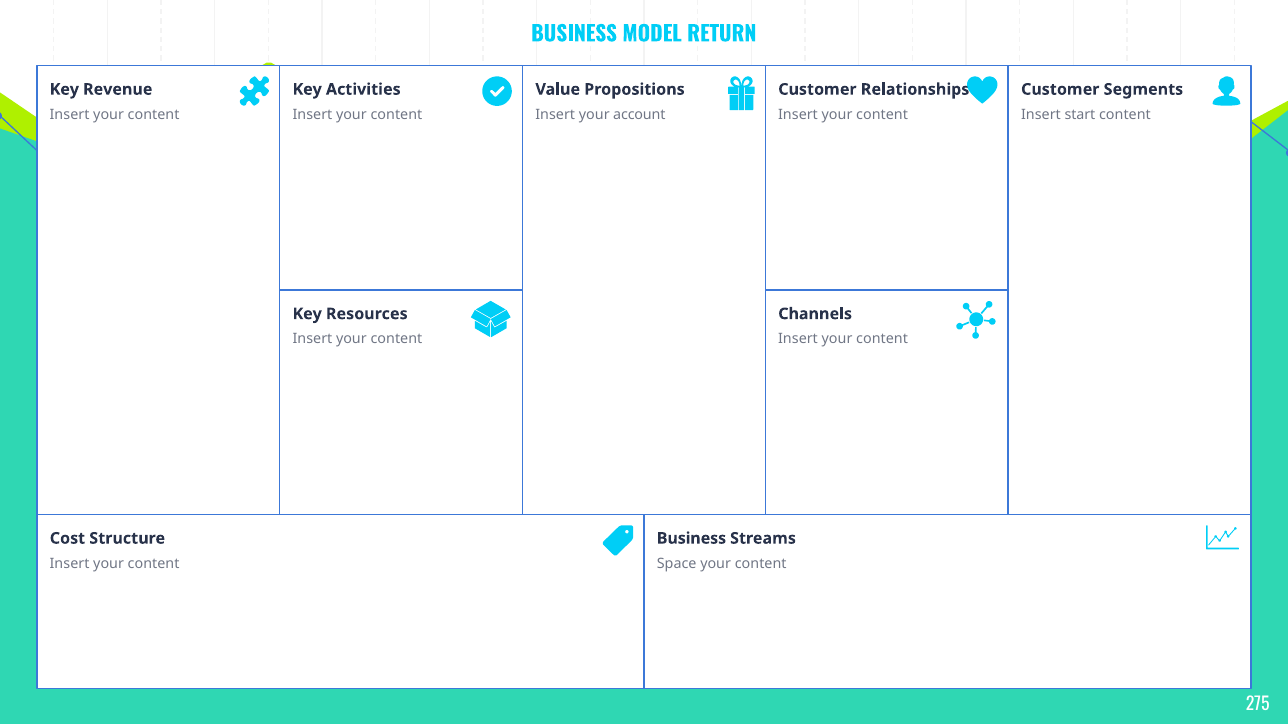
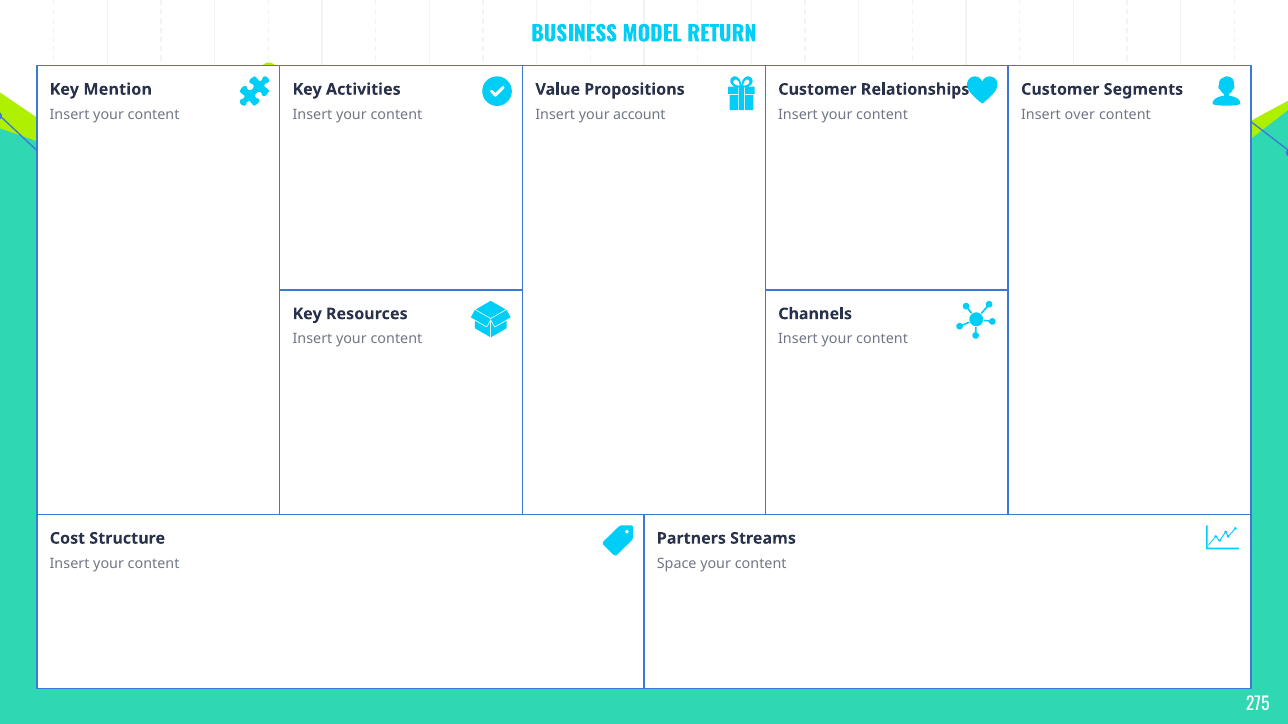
Revenue: Revenue -> Mention
start: start -> over
Business at (691, 539): Business -> Partners
